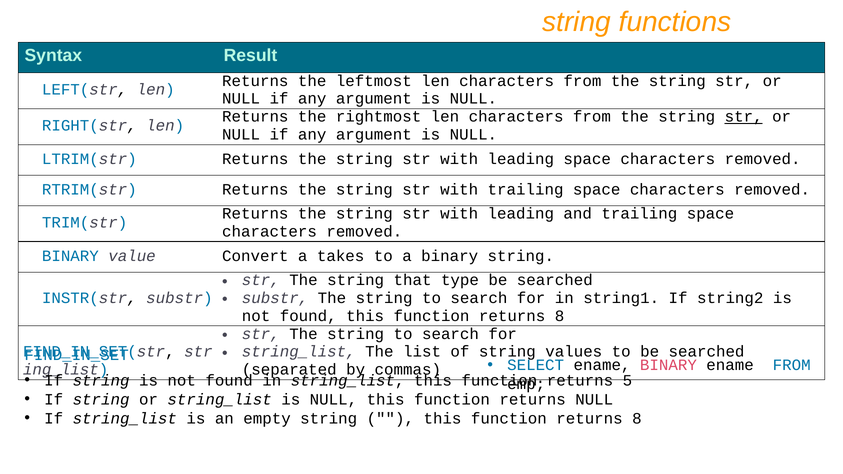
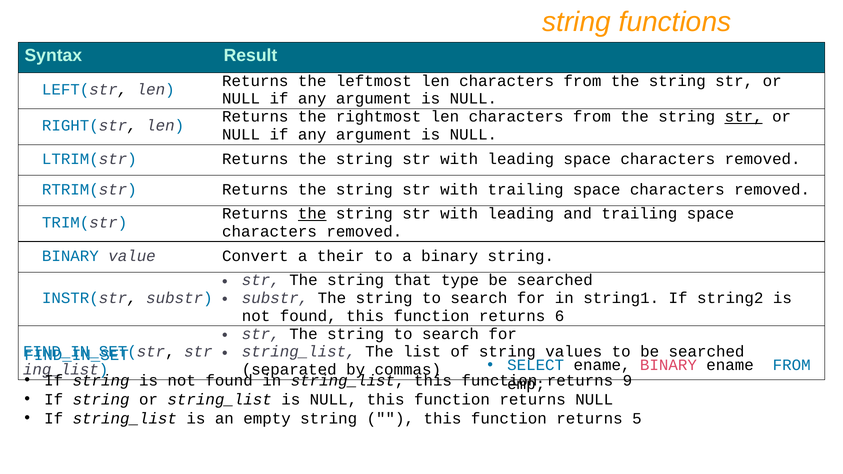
the at (312, 214) underline: none -> present
takes: takes -> their
8 at (560, 316): 8 -> 6
5: 5 -> 9
8 at (637, 419): 8 -> 5
